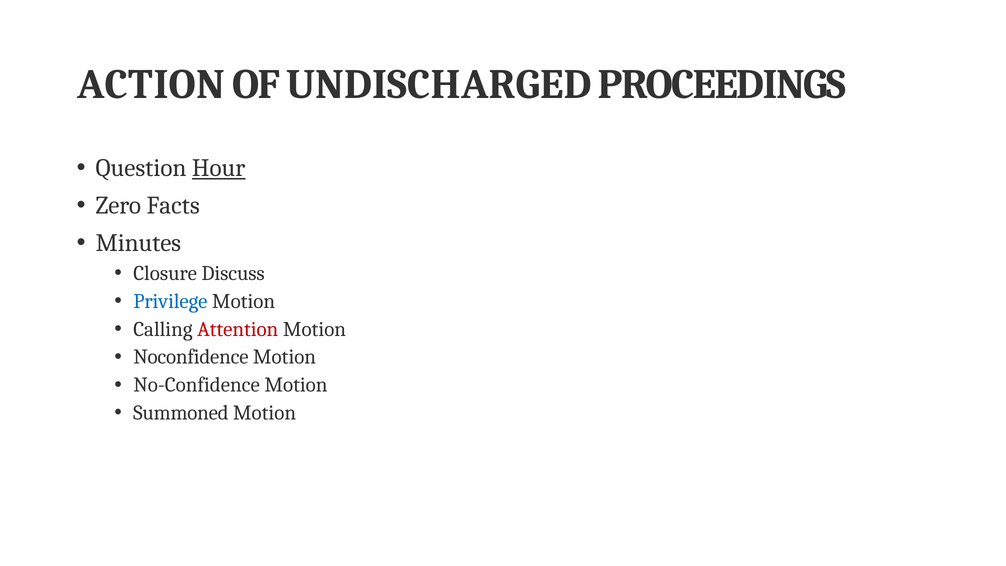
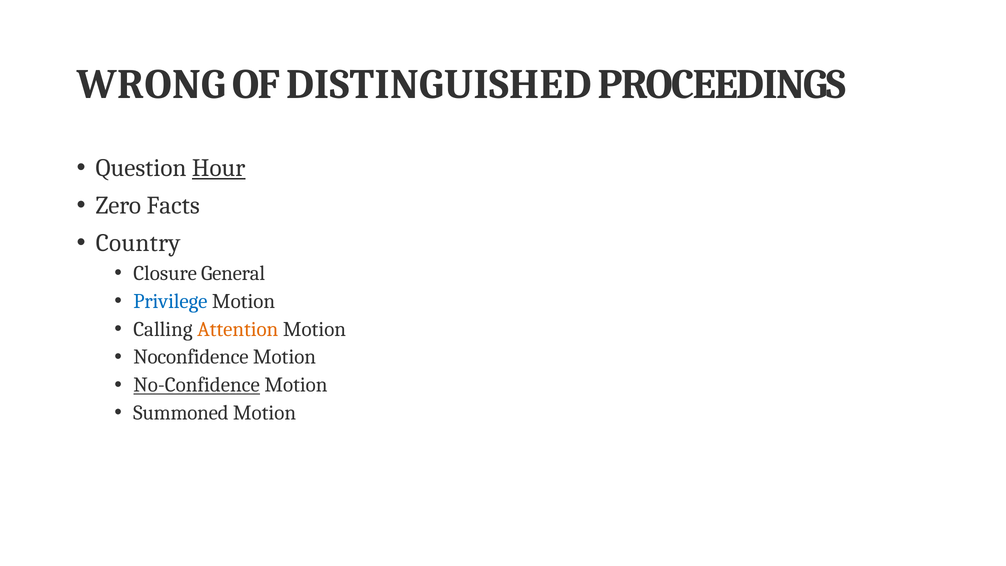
ACTION: ACTION -> WRONG
UNDISCHARGED: UNDISCHARGED -> DISTINGUISHED
Minutes: Minutes -> Country
Discuss: Discuss -> General
Attention colour: red -> orange
No-Confidence underline: none -> present
